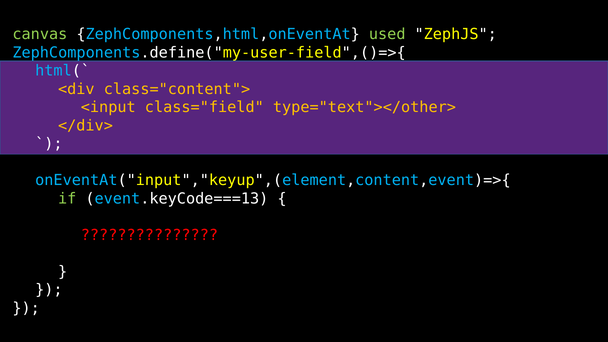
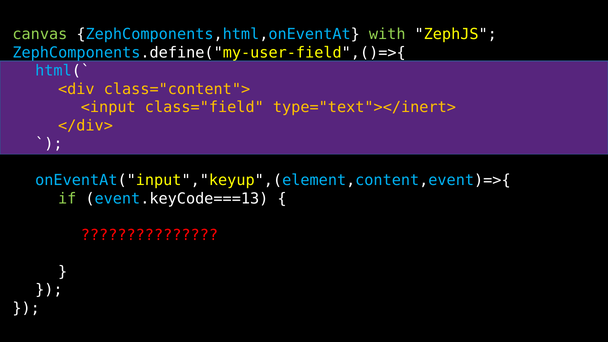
used: used -> with
type="text"></other>: type="text"></other> -> type="text"></inert>
